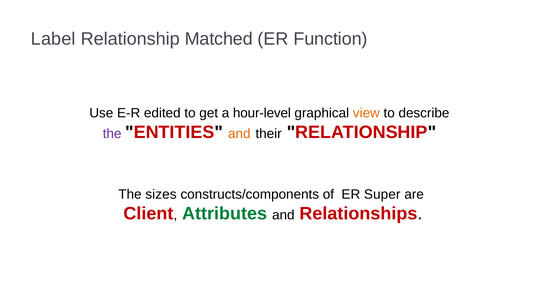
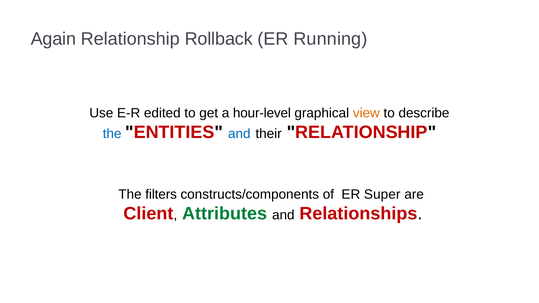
Label: Label -> Again
Matched: Matched -> Rollback
Function: Function -> Running
the at (112, 134) colour: purple -> blue
and at (239, 134) colour: orange -> blue
sizes: sizes -> filters
